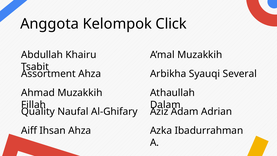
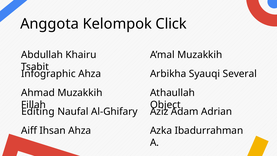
Assortment: Assortment -> Infographic
Dalam: Dalam -> Object
Quality: Quality -> Editing
